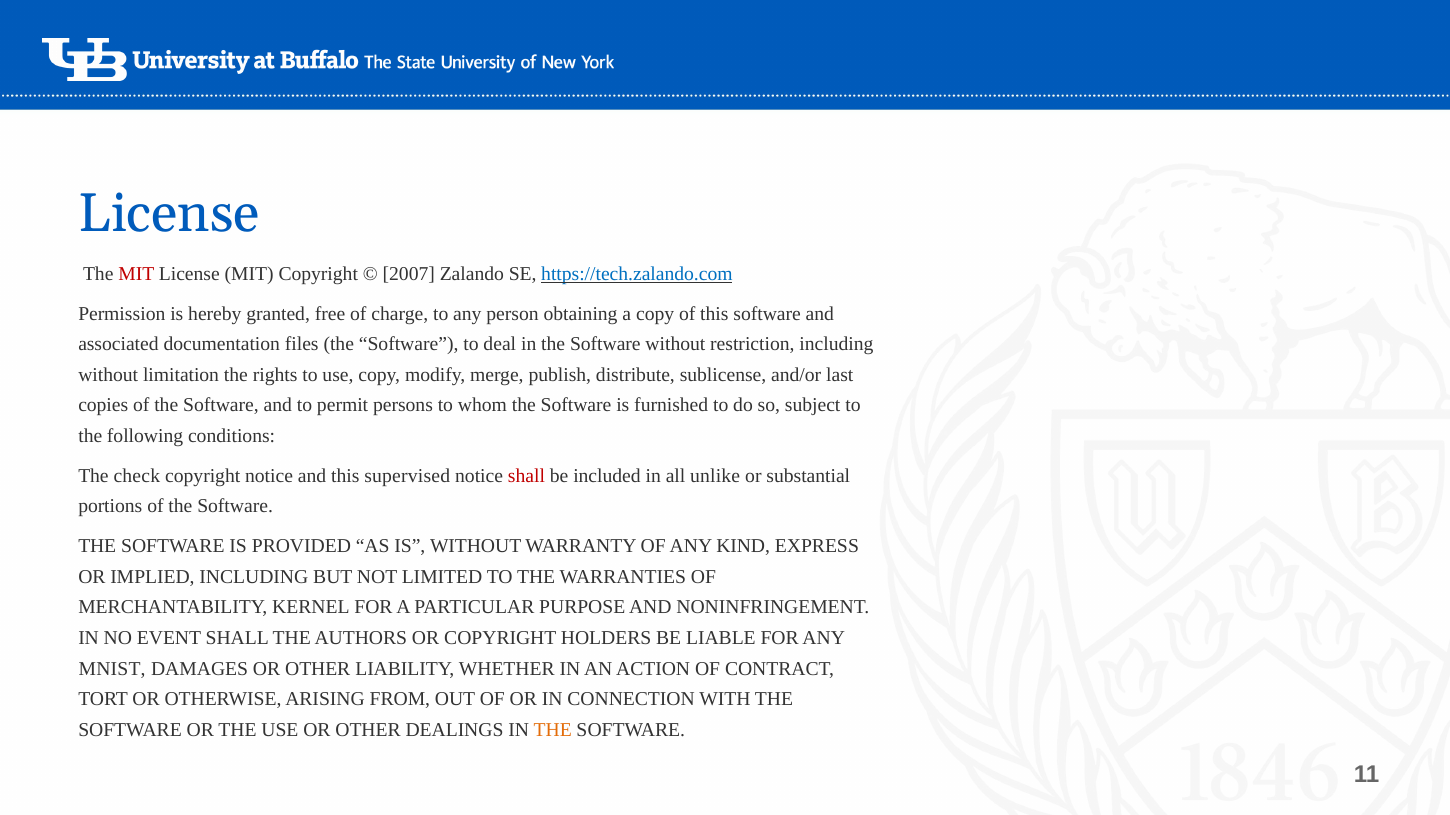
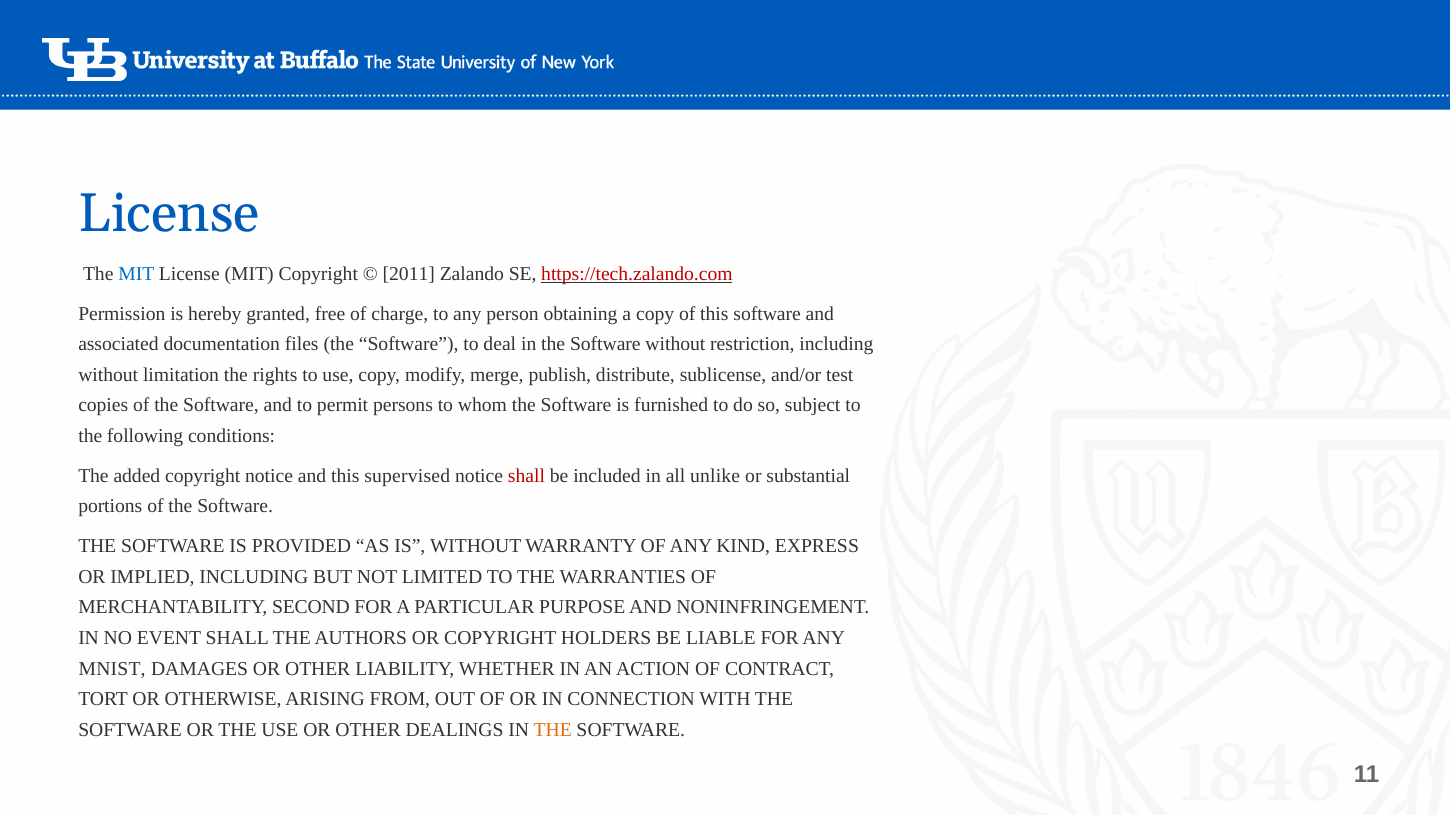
MIT at (136, 274) colour: red -> blue
2007: 2007 -> 2011
https://tech.zalando.com colour: blue -> red
last: last -> test
check: check -> added
KERNEL: KERNEL -> SECOND
